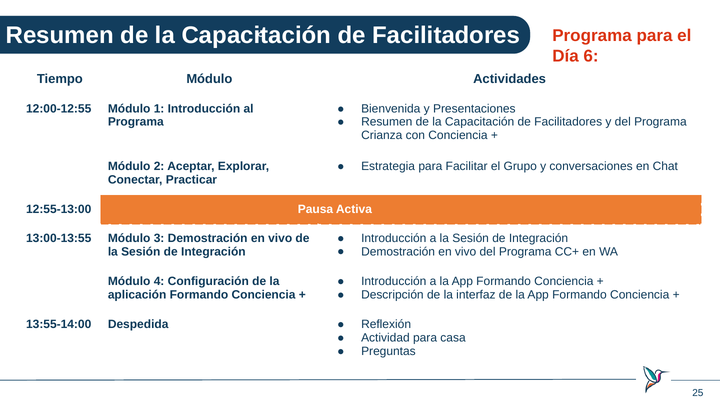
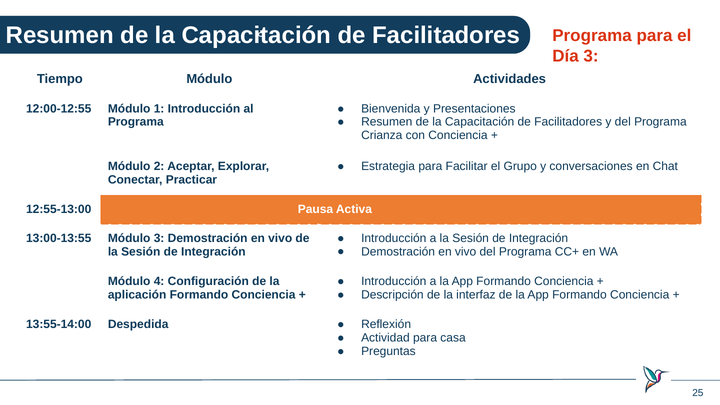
Día 6: 6 -> 3
